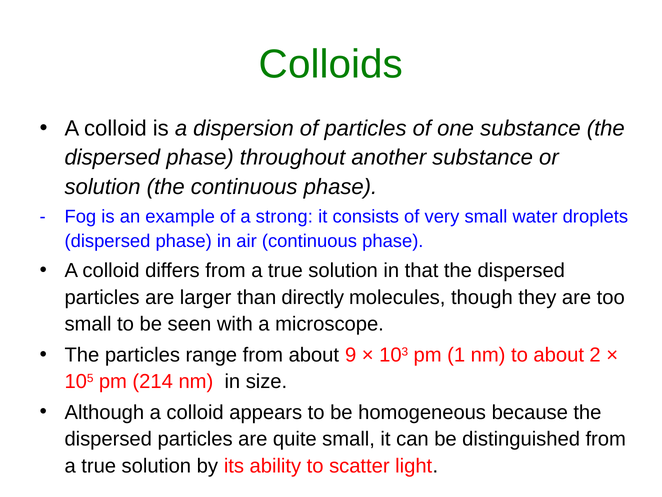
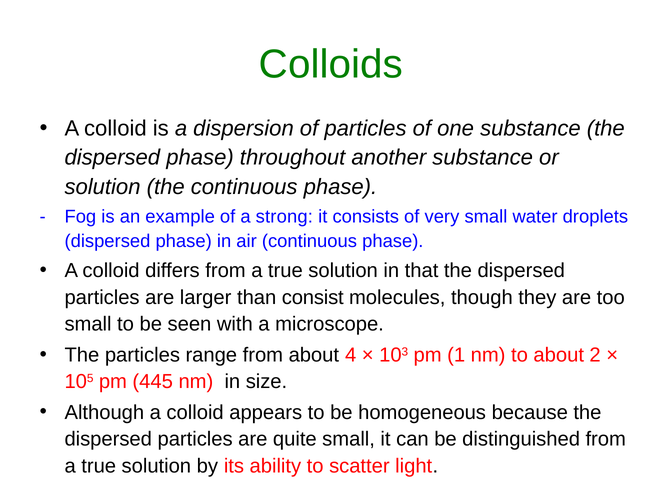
directly: directly -> consist
9: 9 -> 4
214: 214 -> 445
